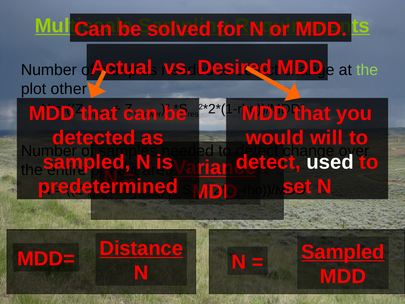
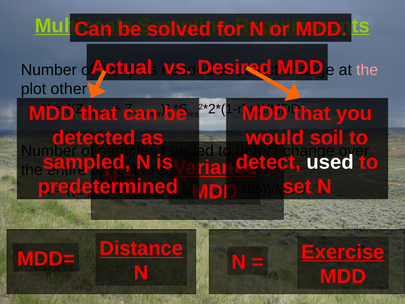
the at (367, 70) colour: light green -> pink
will: will -> soil
Sampled at (343, 252): Sampled -> Exercise
